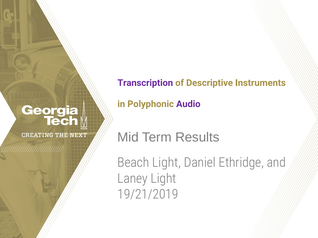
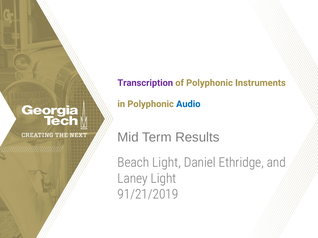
of Descriptive: Descriptive -> Polyphonic
Audio colour: purple -> blue
19/21/2019: 19/21/2019 -> 91/21/2019
